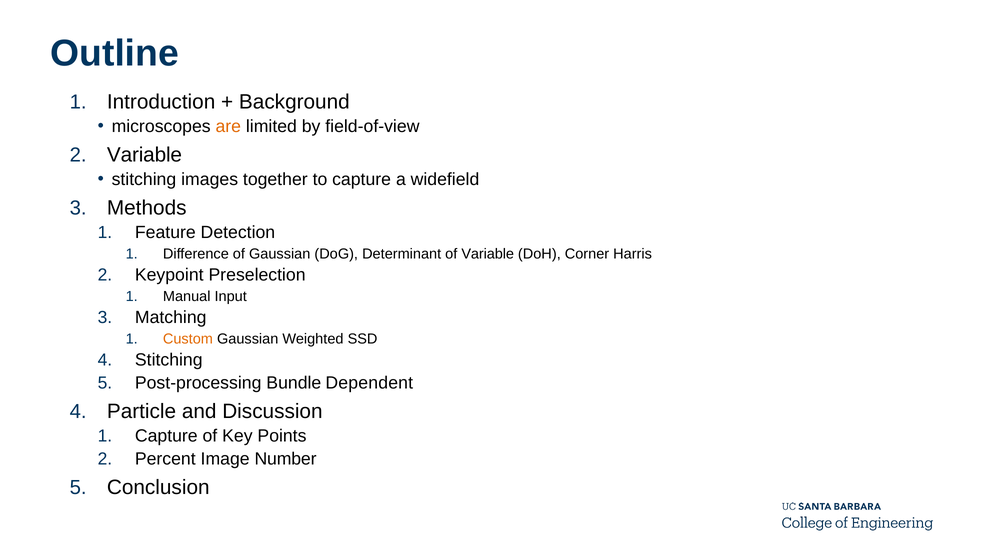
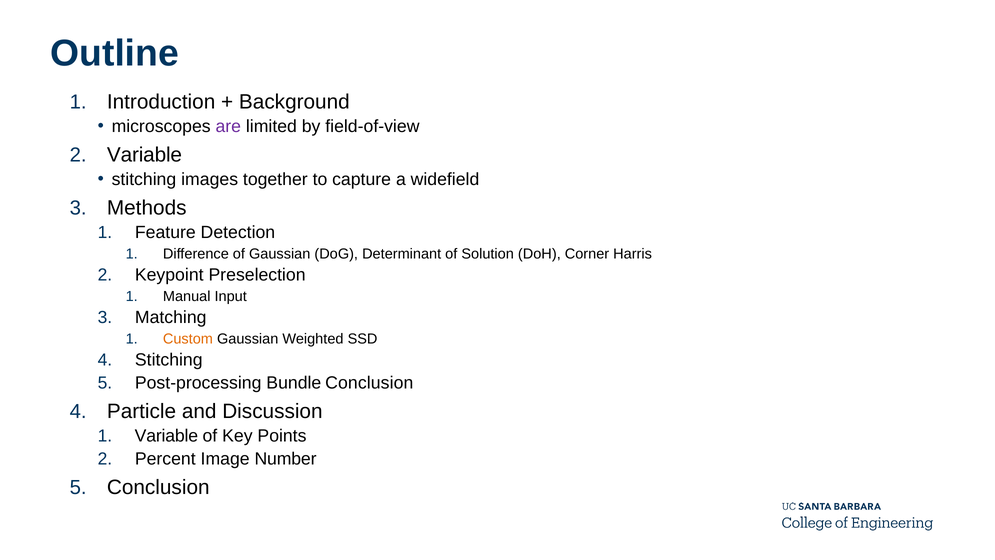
are colour: orange -> purple
of Variable: Variable -> Solution
Bundle Dependent: Dependent -> Conclusion
Capture at (166, 436): Capture -> Variable
